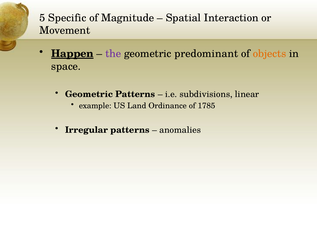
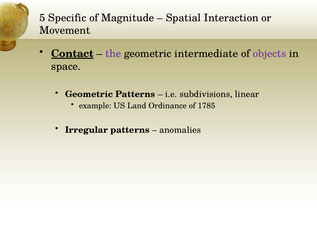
Happen: Happen -> Contact
predominant: predominant -> intermediate
objects colour: orange -> purple
